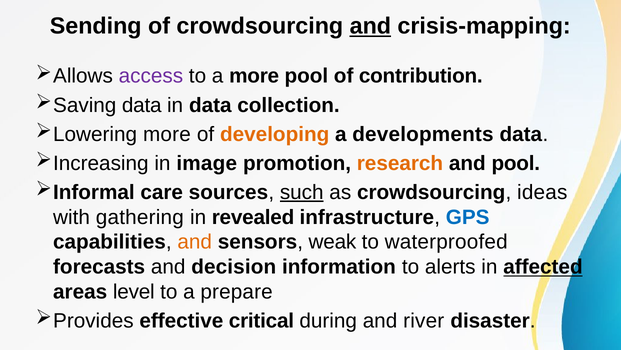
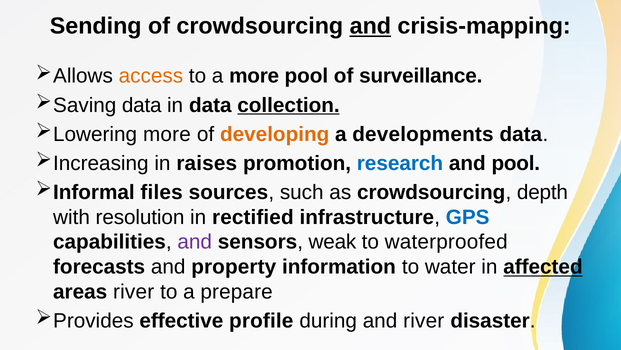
access colour: purple -> orange
contribution: contribution -> surveillance
collection underline: none -> present
image: image -> raises
research colour: orange -> blue
care: care -> files
such underline: present -> none
ideas: ideas -> depth
gathering: gathering -> resolution
revealed: revealed -> rectified
and at (195, 242) colour: orange -> purple
decision: decision -> property
alerts: alerts -> water
areas level: level -> river
critical: critical -> profile
